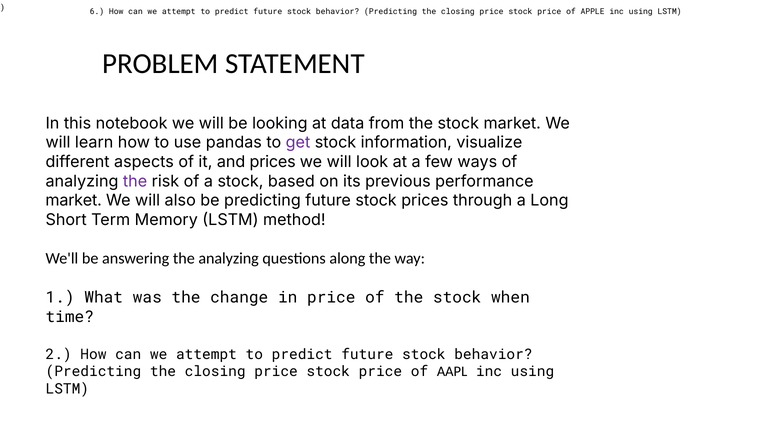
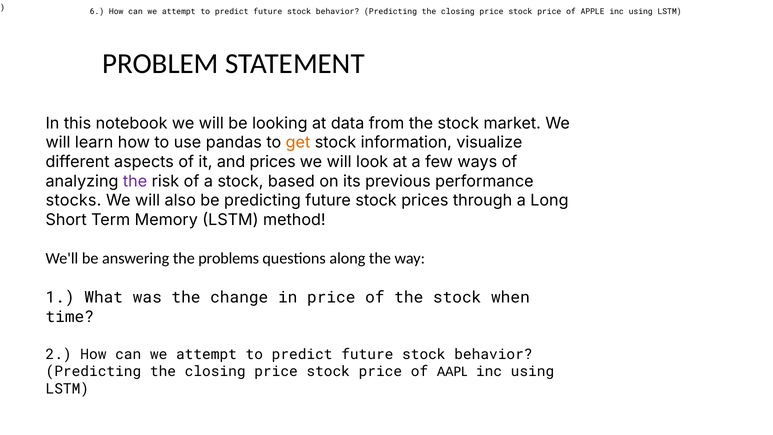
get colour: purple -> orange
market at (74, 201): market -> stocks
the analyzing: analyzing -> problems
